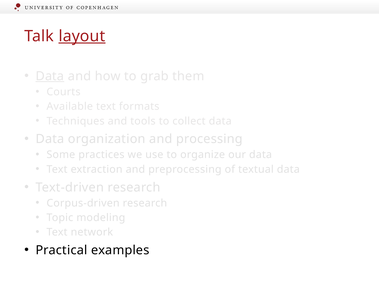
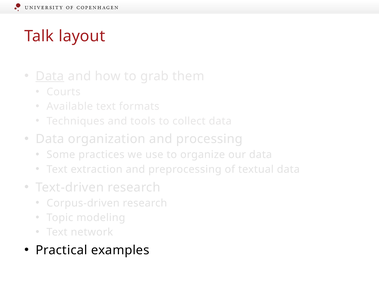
layout underline: present -> none
